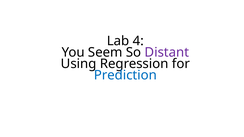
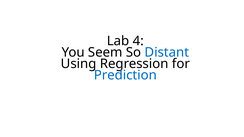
Distant colour: purple -> blue
